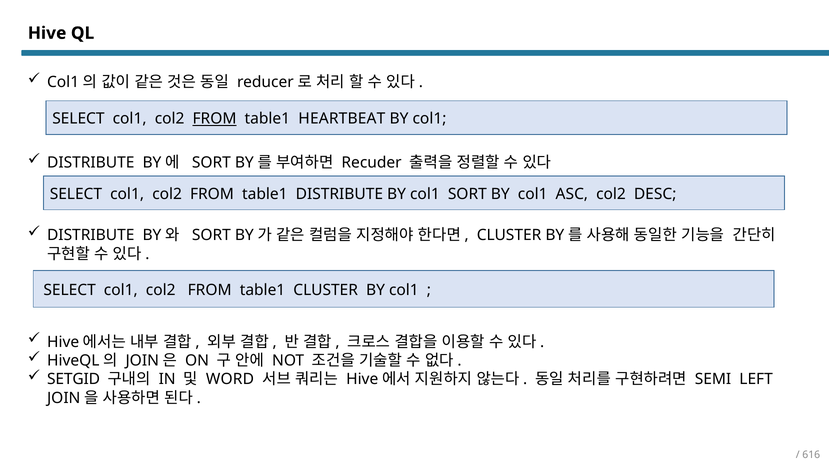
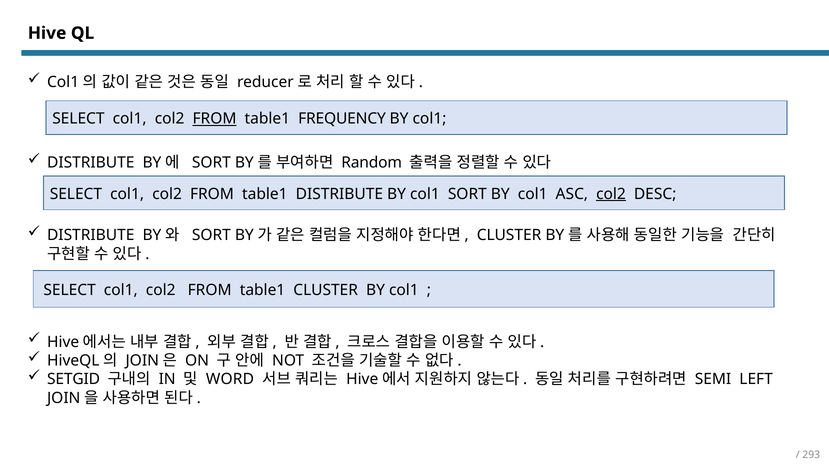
HEARTBEAT: HEARTBEAT -> FREQUENCY
Recuder: Recuder -> Random
col2 at (611, 194) underline: none -> present
616: 616 -> 293
